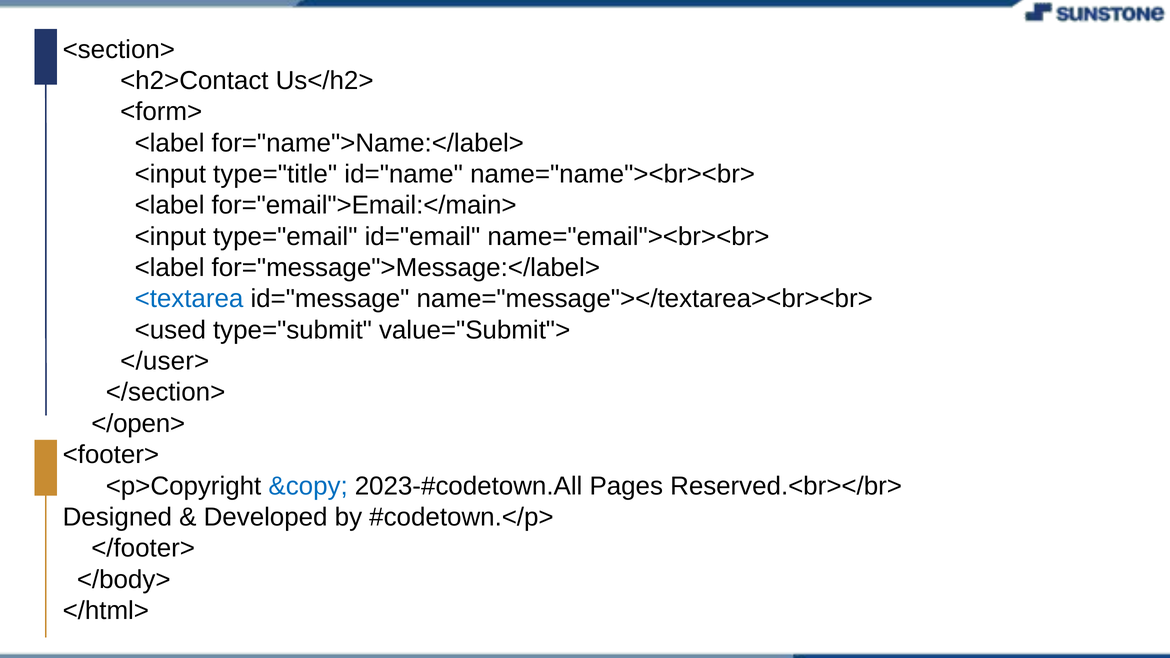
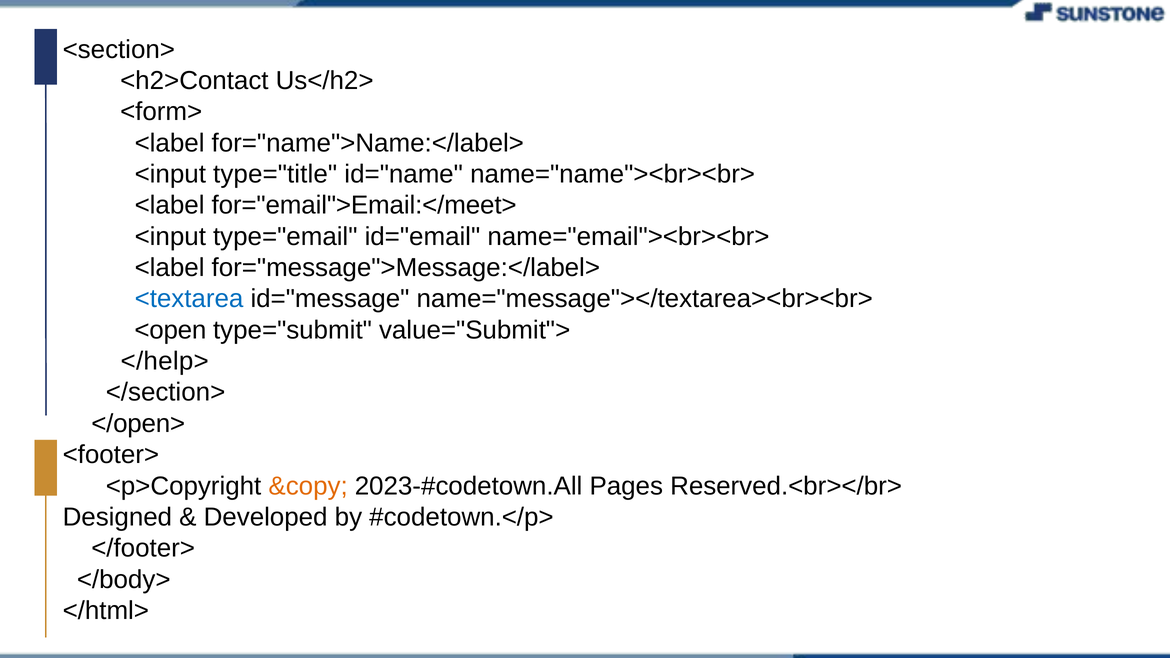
for="email">Email:</main>: for="email">Email:</main> -> for="email">Email:</meet>
<used: <used -> <open
</user>: </user> -> </help>
&copy colour: blue -> orange
